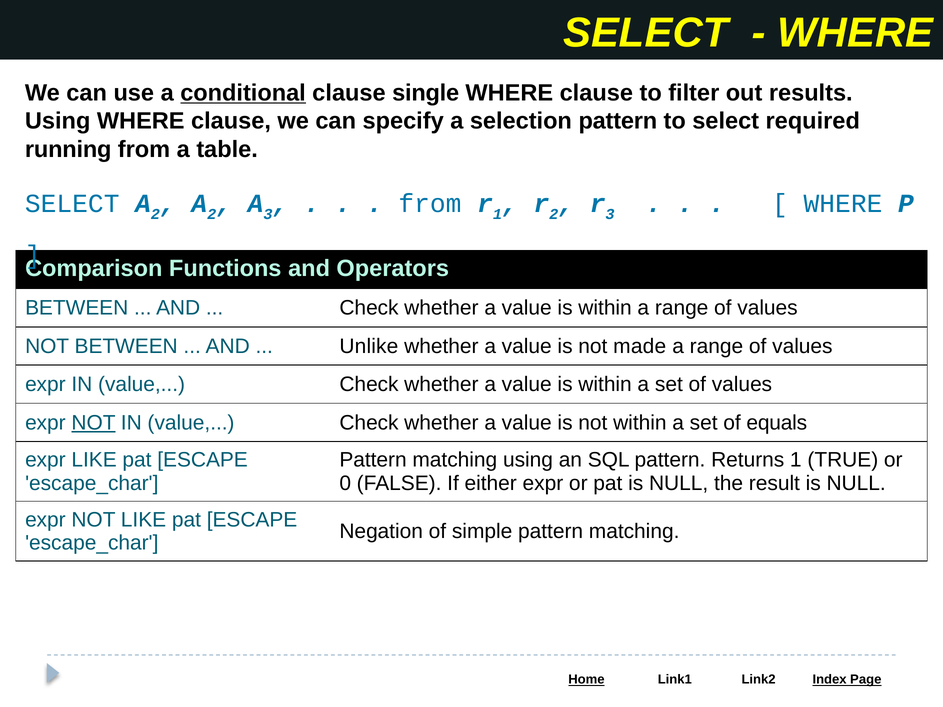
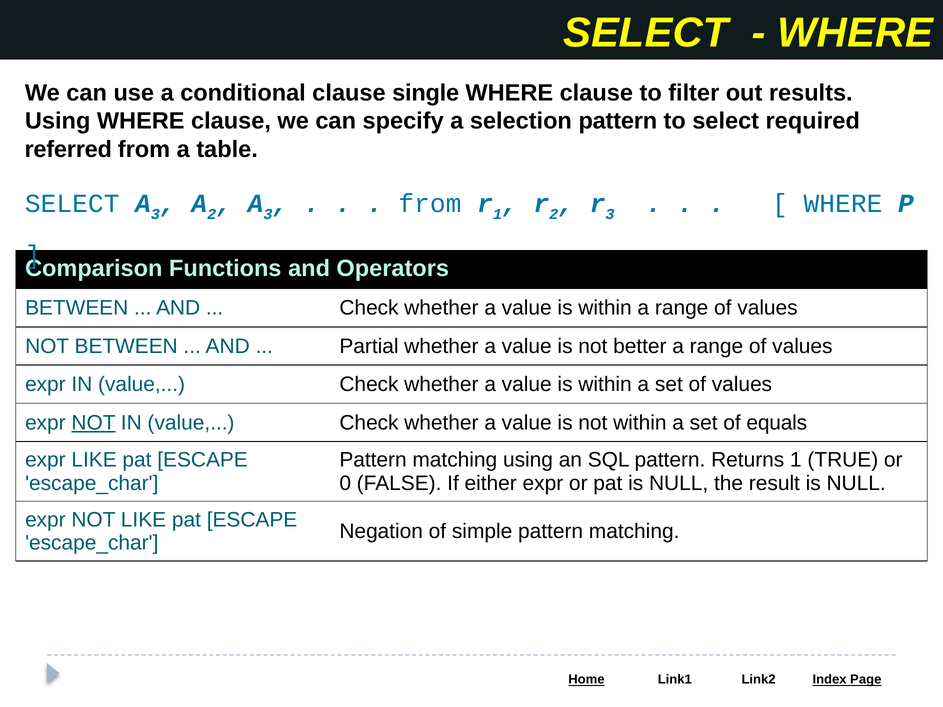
conditional underline: present -> none
running: running -> referred
SELECT A 2: 2 -> 3
Unlike: Unlike -> Partial
made: made -> better
